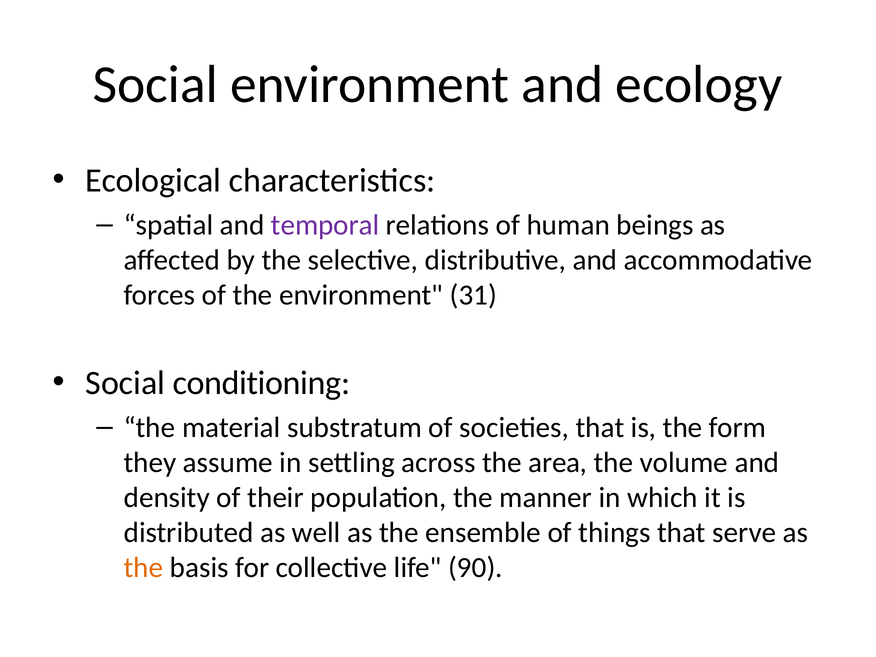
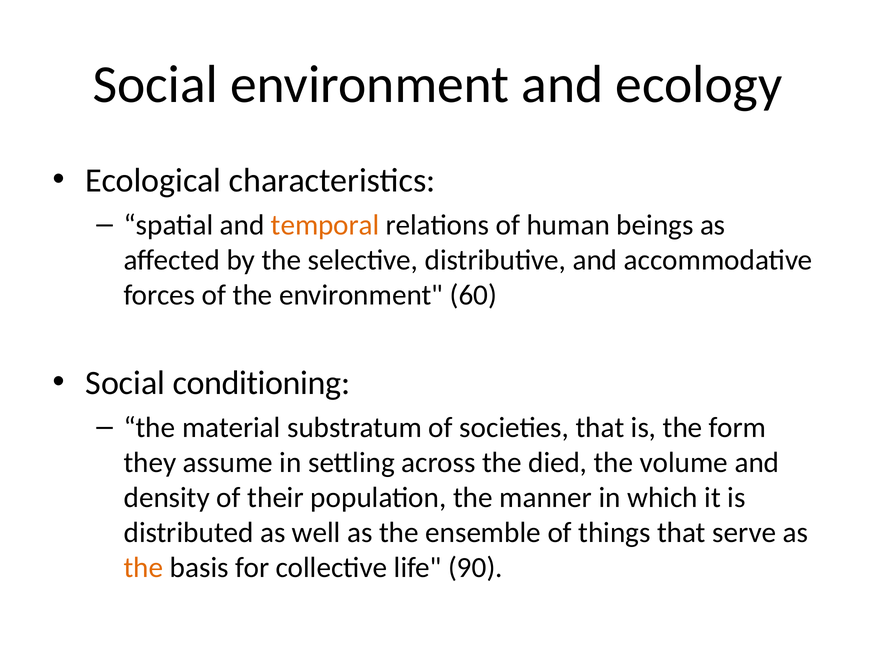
temporal colour: purple -> orange
31: 31 -> 60
area: area -> died
